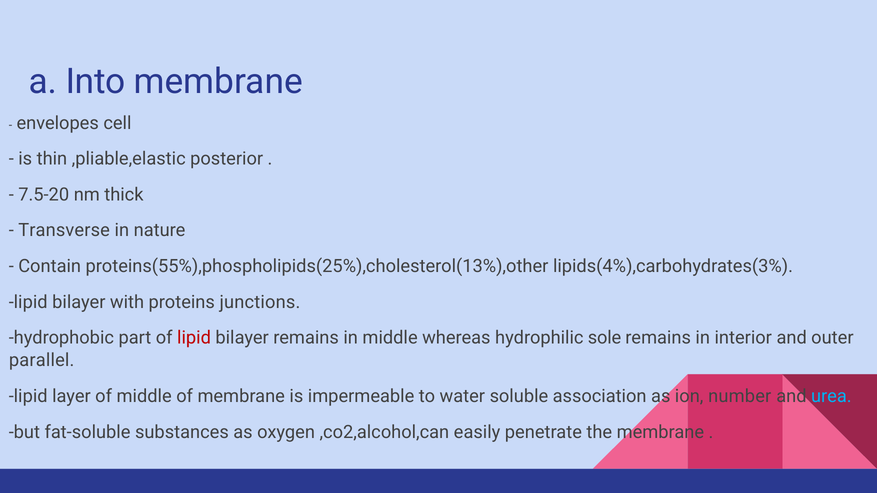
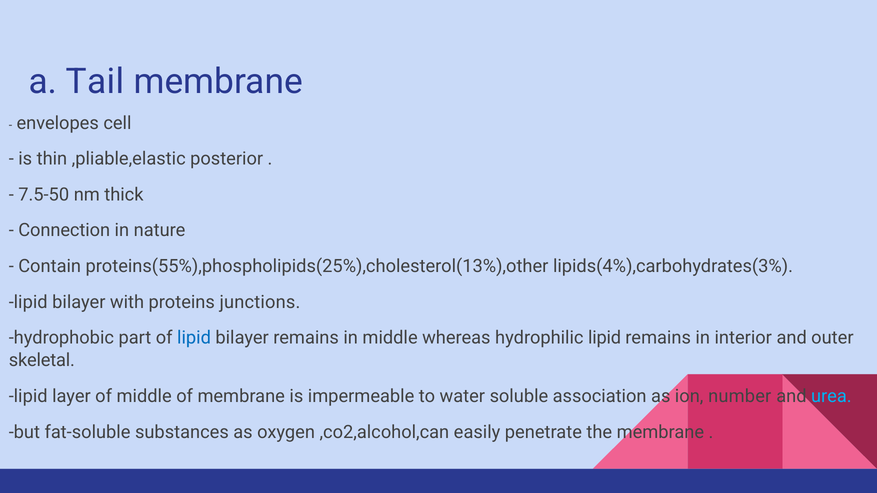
Into: Into -> Tail
7.5-20: 7.5-20 -> 7.5-50
Transverse: Transverse -> Connection
lipid at (194, 338) colour: red -> blue
hydrophilic sole: sole -> lipid
parallel: parallel -> skeletal
